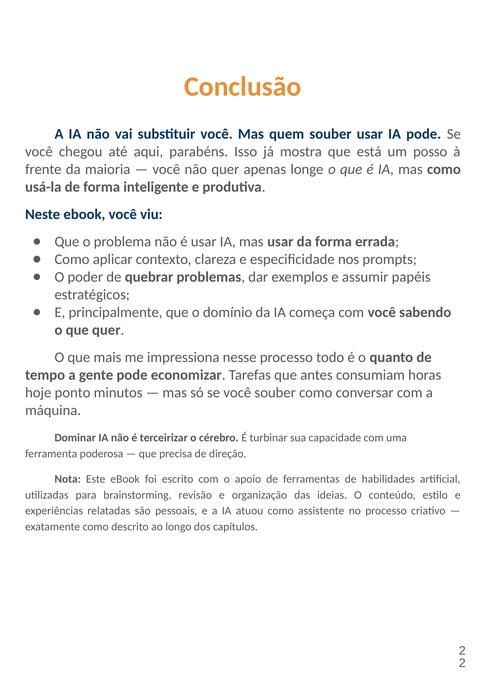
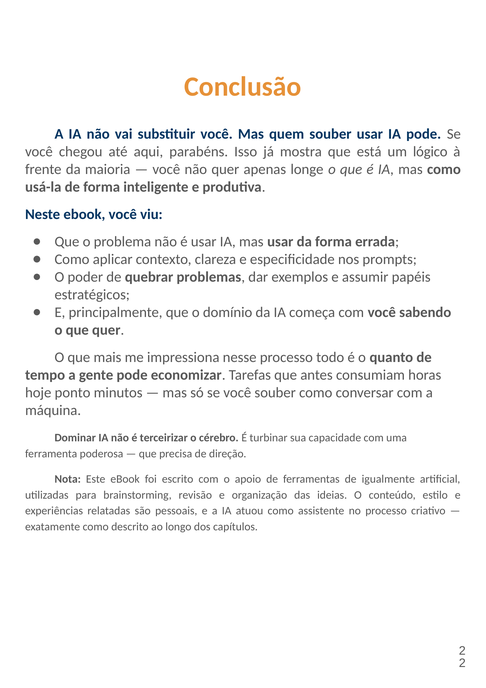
posso: posso -> lógico
habilidades: habilidades -> igualmente
